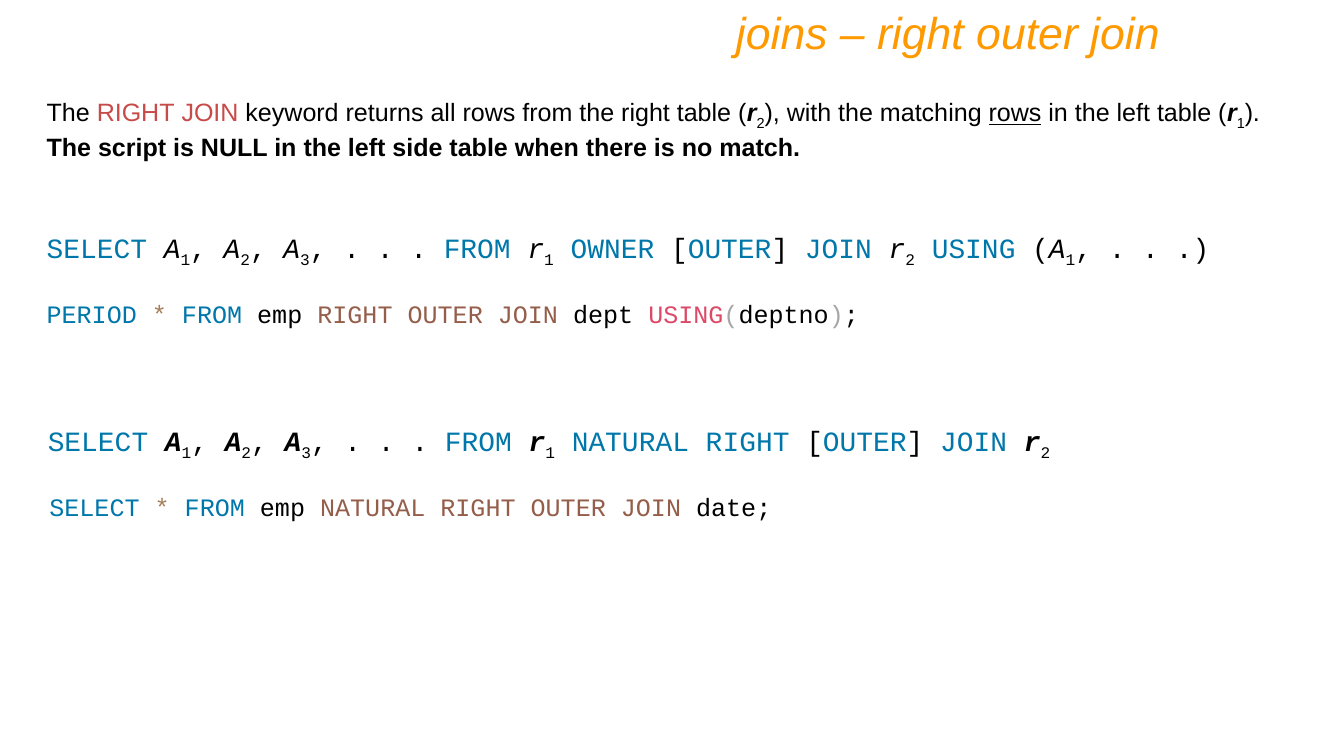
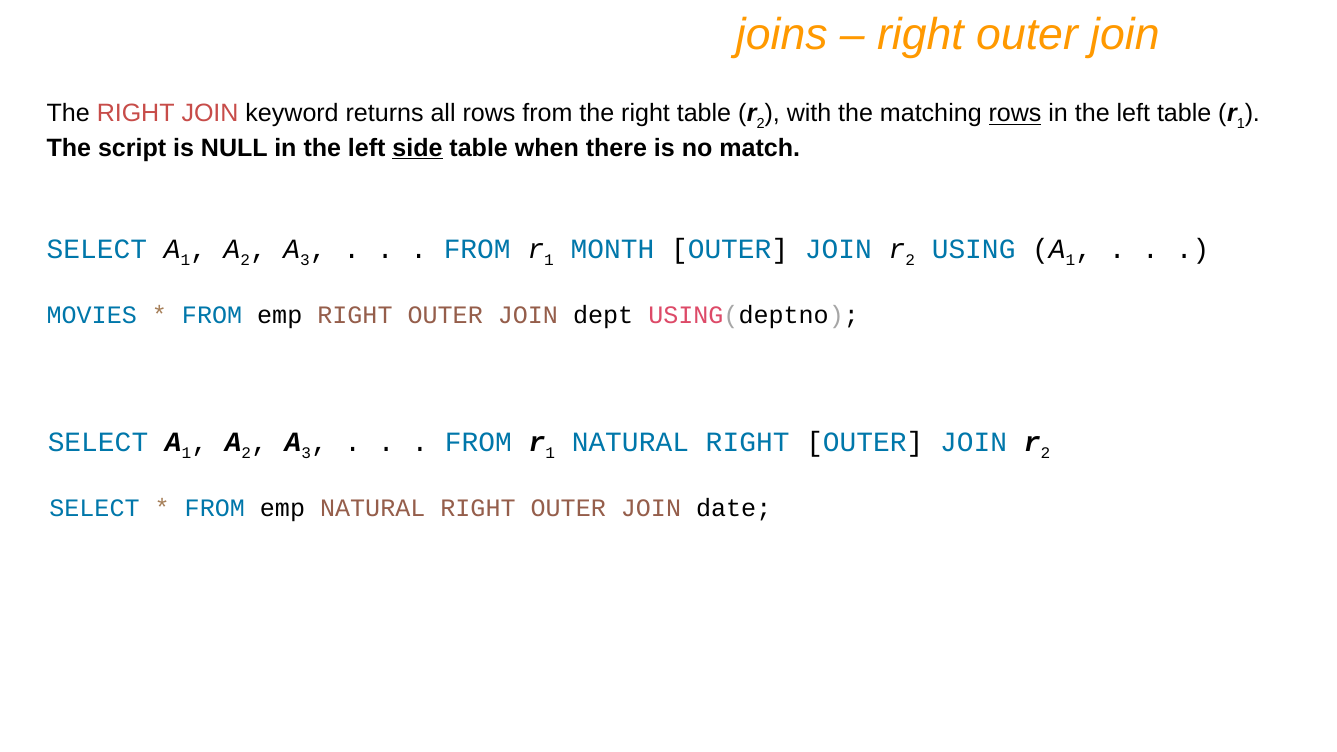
side underline: none -> present
OWNER: OWNER -> MONTH
PERIOD: PERIOD -> MOVIES
